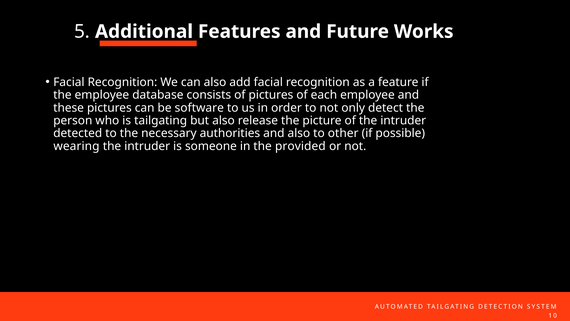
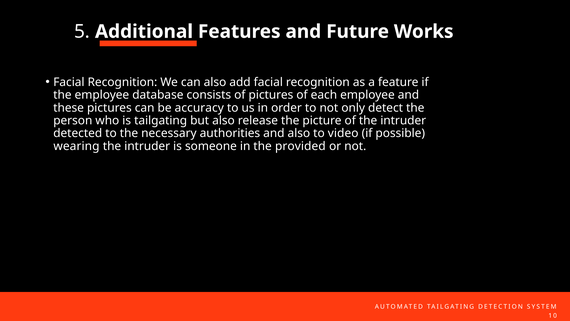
software: software -> accuracy
other: other -> video
